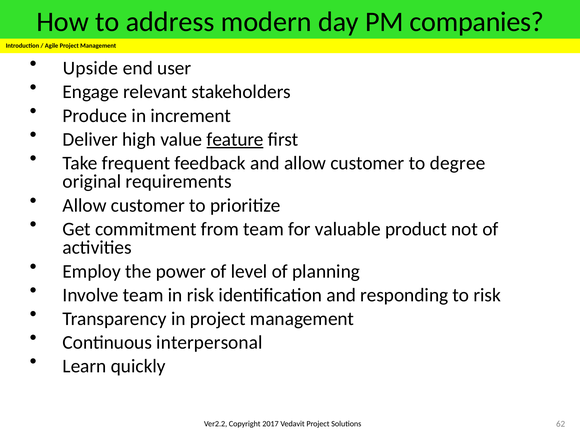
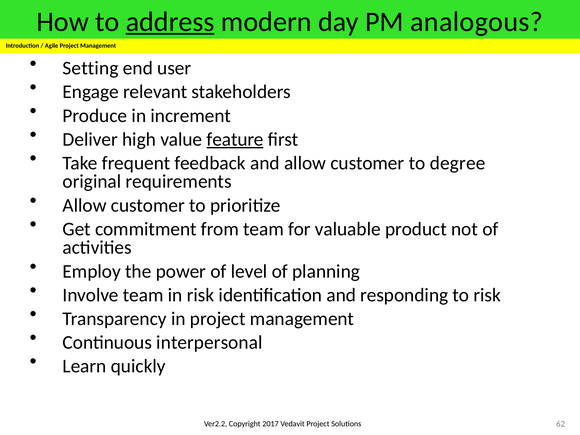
address underline: none -> present
companies: companies -> analogous
Upside: Upside -> Setting
